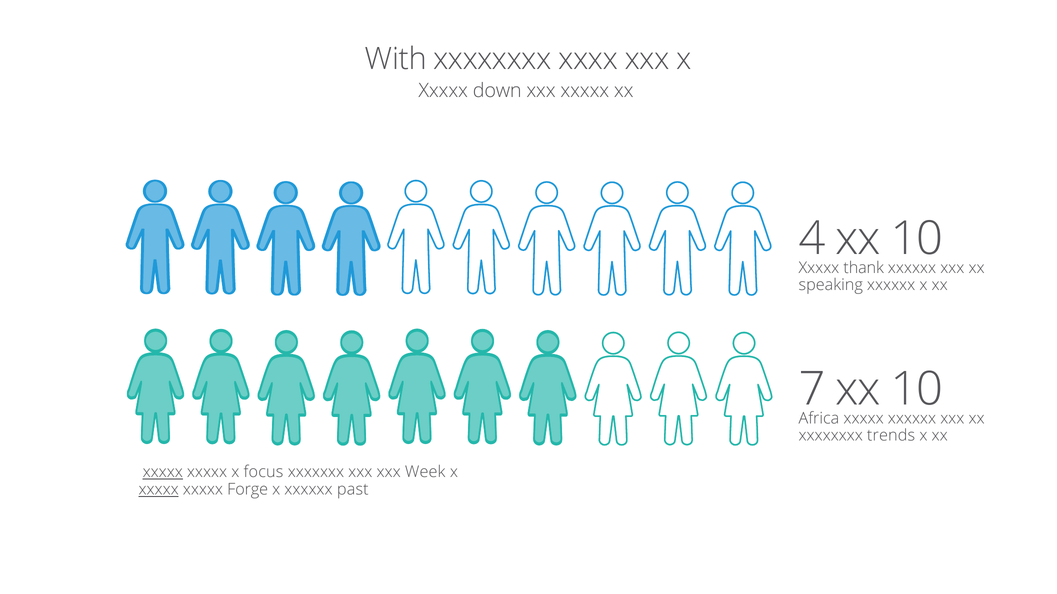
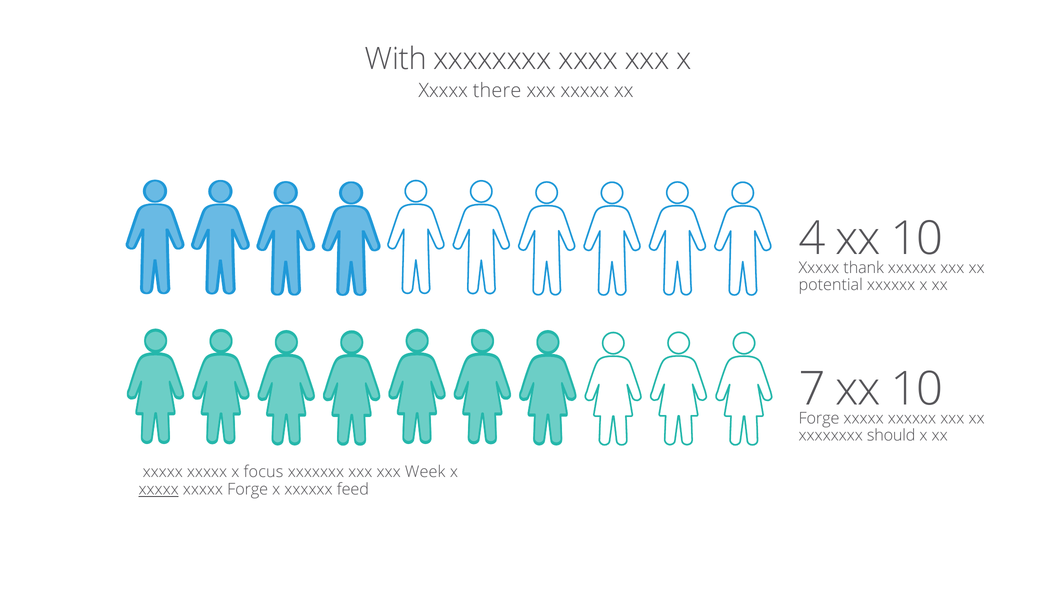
down: down -> there
speaking: speaking -> potential
Africa at (819, 419): Africa -> Forge
trends: trends -> should
xxxxx at (163, 473) underline: present -> none
past: past -> feed
